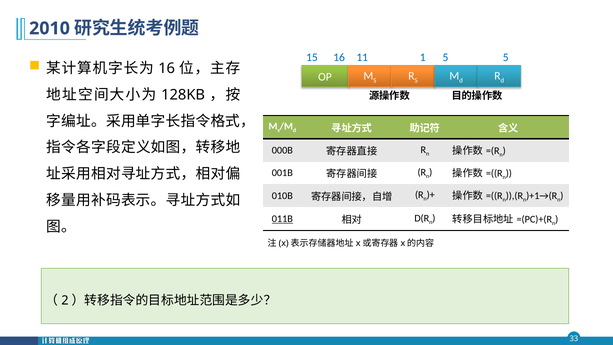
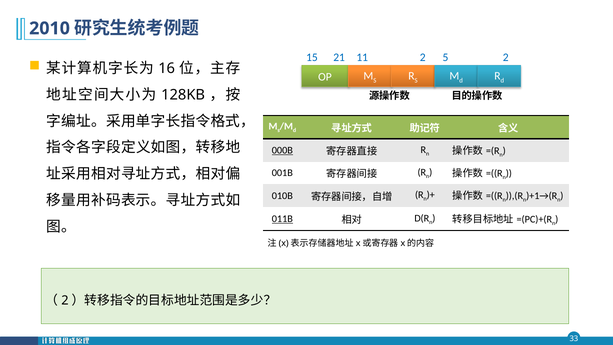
15 16: 16 -> 21
11 1: 1 -> 2
5 5: 5 -> 2
000B underline: none -> present
